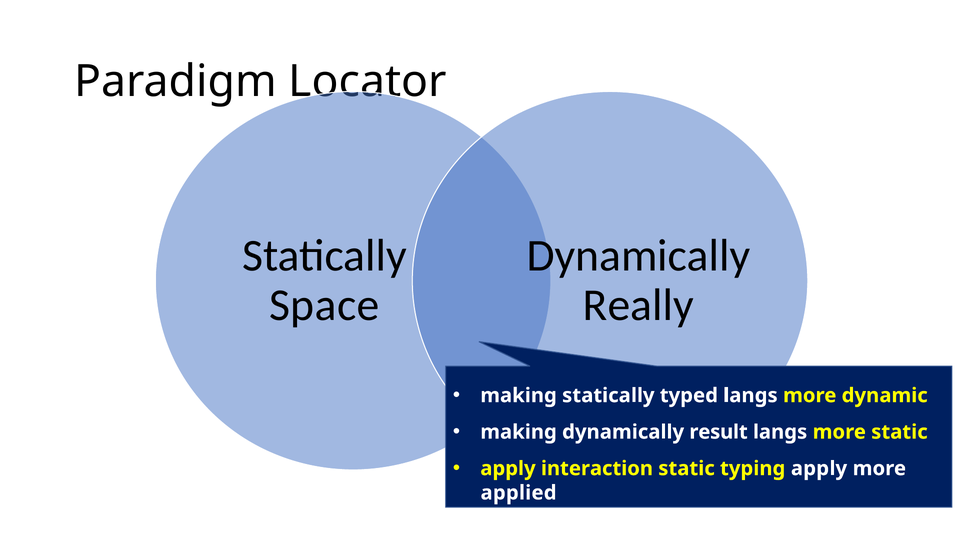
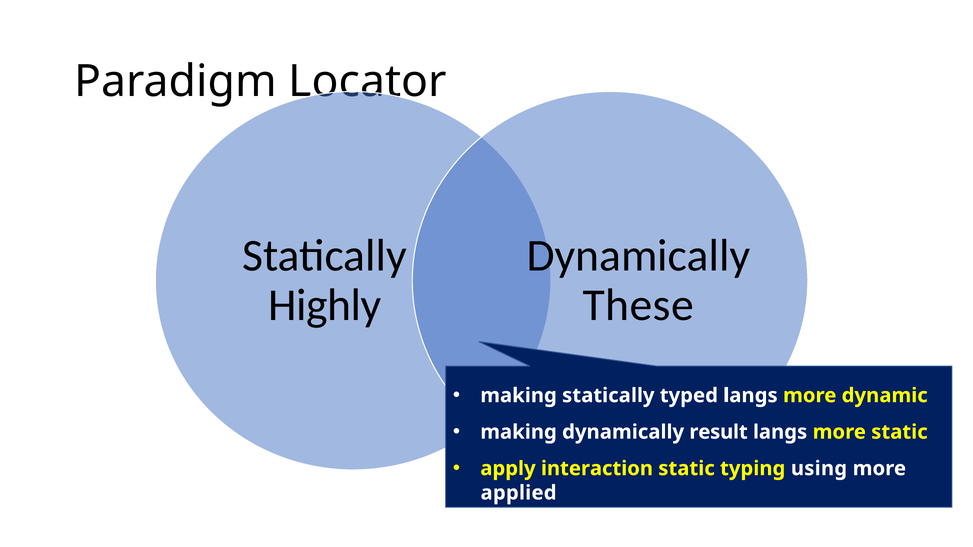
Space: Space -> Highly
Really: Really -> These
typing apply: apply -> using
